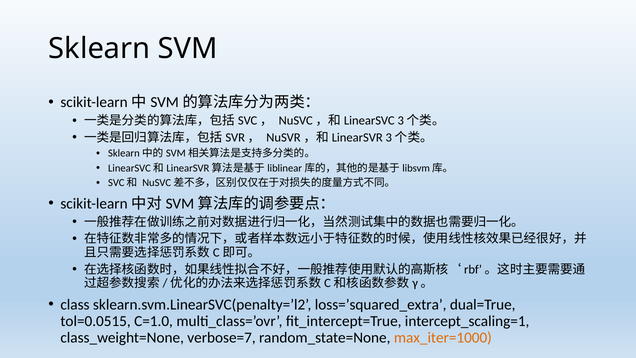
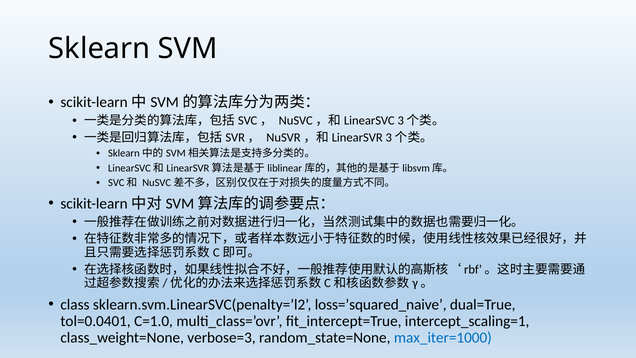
loss=’squared_extra: loss=’squared_extra -> loss=’squared_naive
tol=0.0515: tol=0.0515 -> tol=0.0401
verbose=7: verbose=7 -> verbose=3
max_iter=1000 colour: orange -> blue
